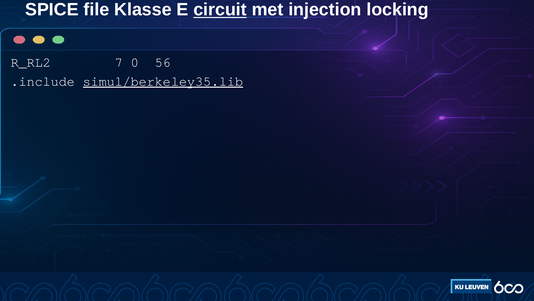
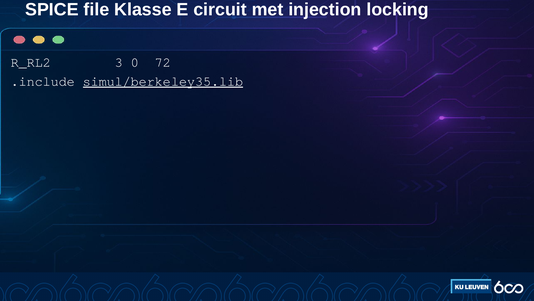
circuit underline: present -> none
7: 7 -> 3
56: 56 -> 72
